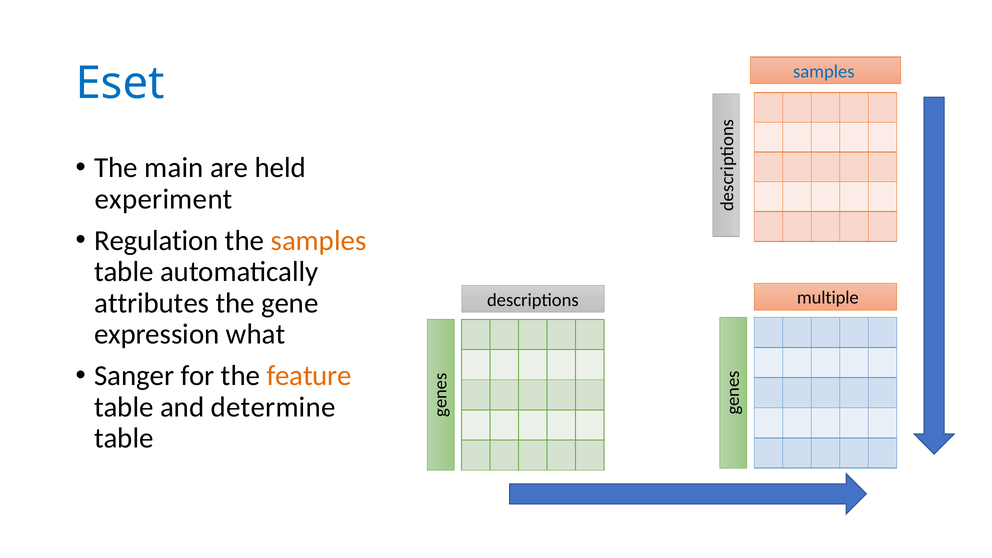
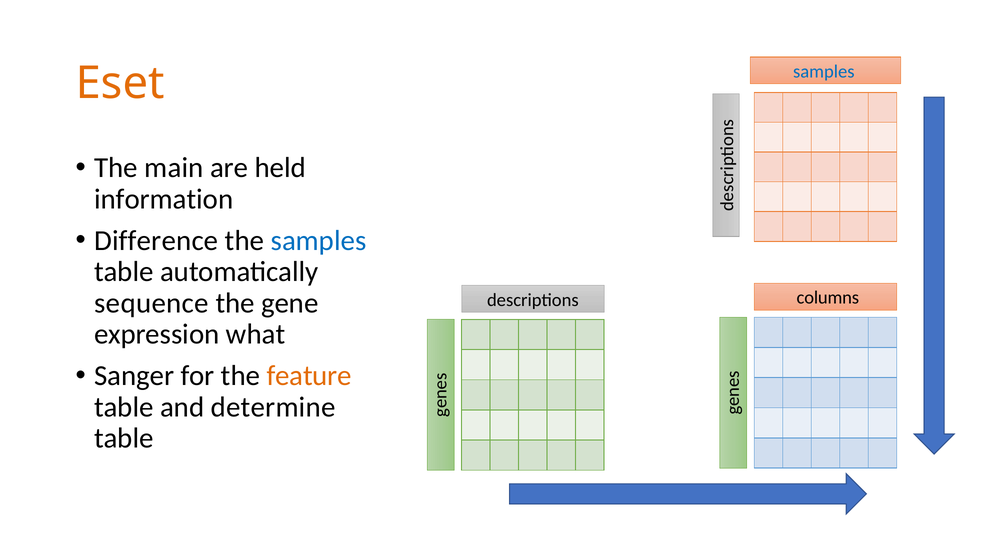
Eset colour: blue -> orange
experiment: experiment -> information
Regulation: Regulation -> Difference
samples at (319, 241) colour: orange -> blue
multiple: multiple -> columns
attributes: attributes -> sequence
